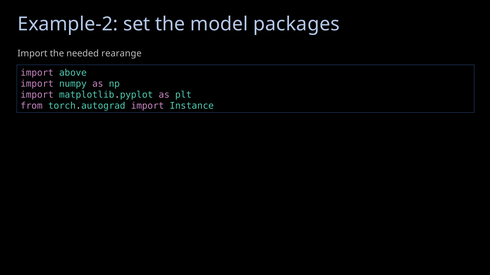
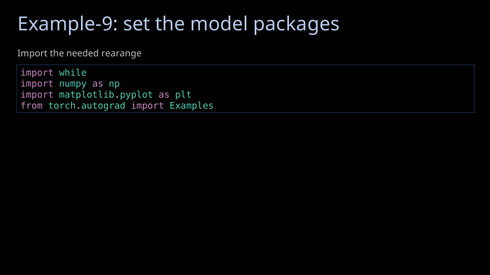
Example-2: Example-2 -> Example-9
above: above -> while
Instance: Instance -> Examples
